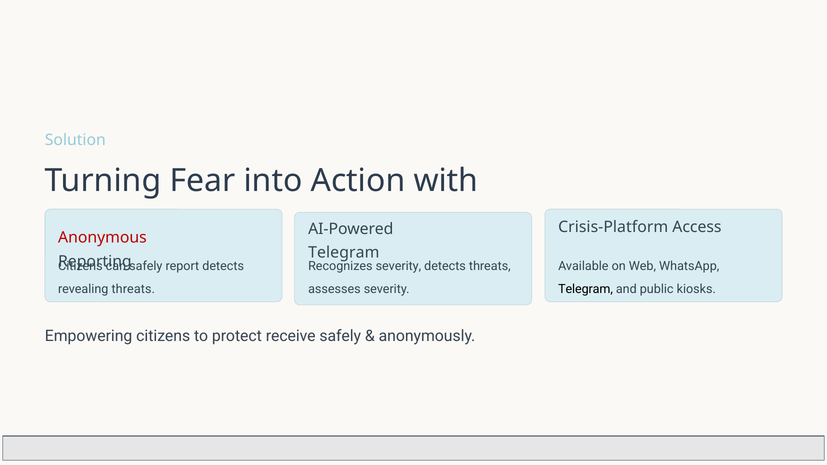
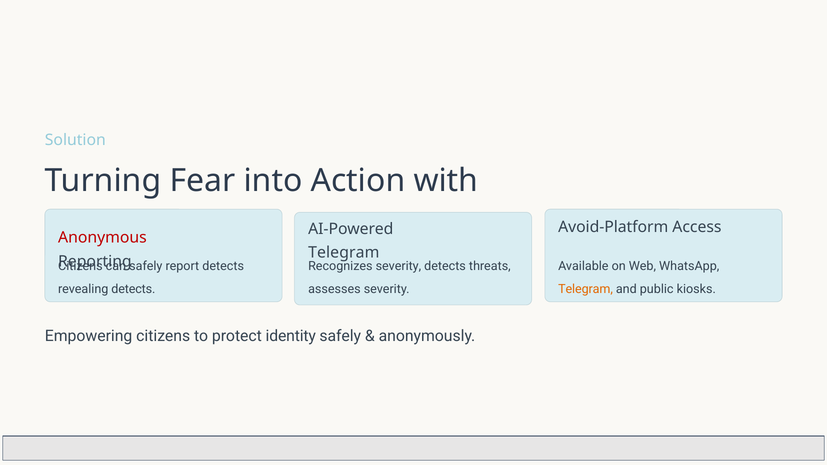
Crisis-Platform: Crisis-Platform -> Avoid-Platform
revealing threats: threats -> detects
Telegram at (585, 289) colour: black -> orange
receive: receive -> identity
